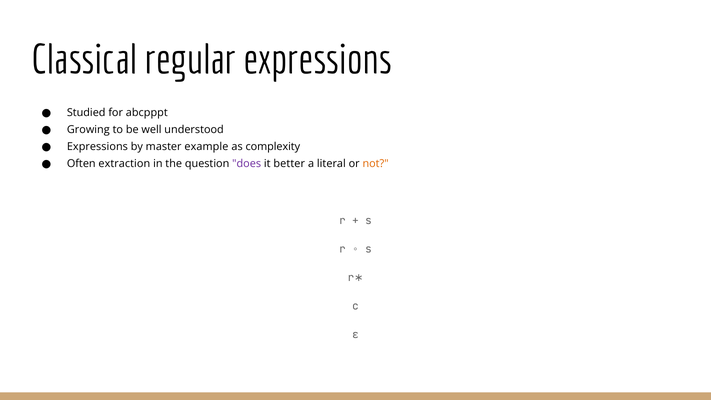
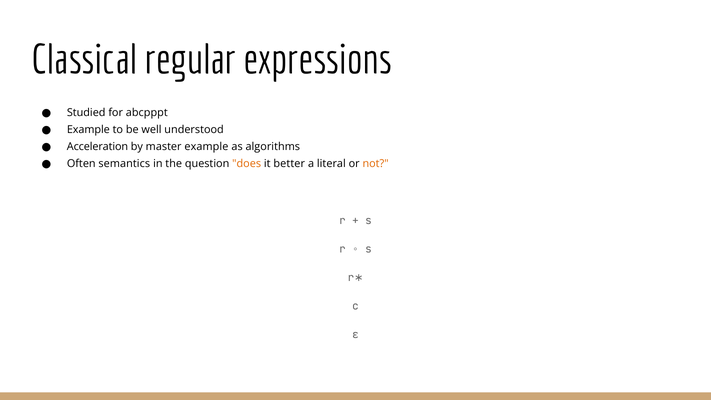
Growing at (88, 130): Growing -> Example
Expressions at (97, 147): Expressions -> Acceleration
complexity: complexity -> algorithms
extraction: extraction -> semantics
does colour: purple -> orange
